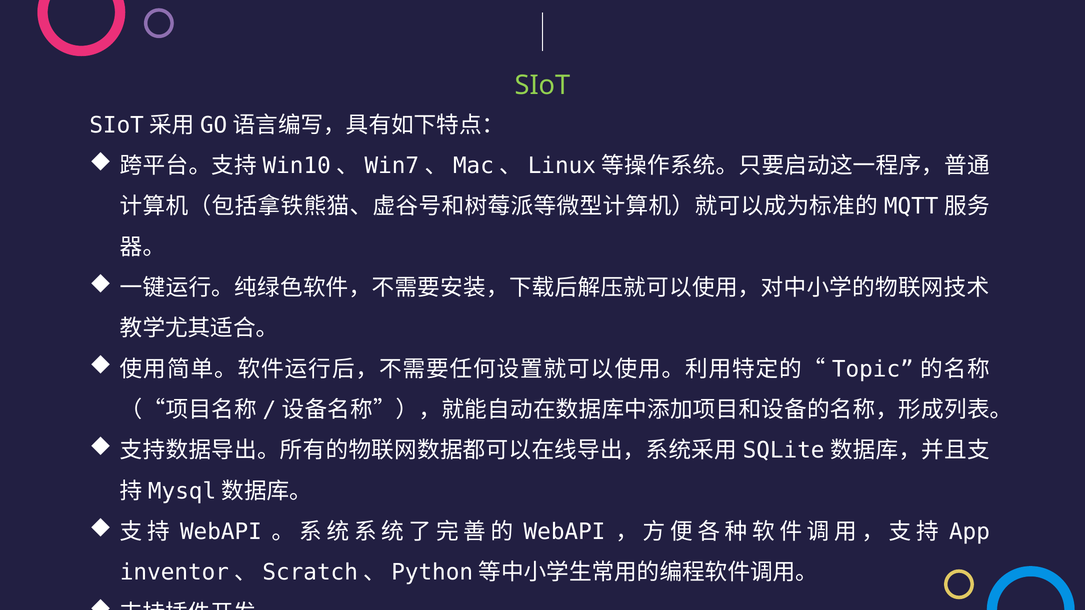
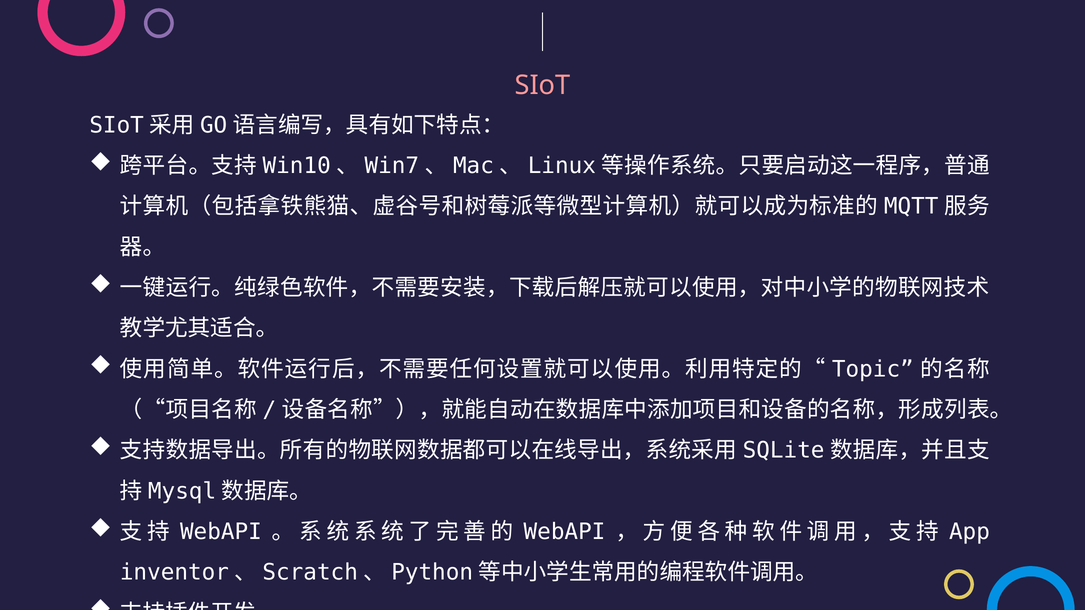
SIoT colour: light green -> pink
